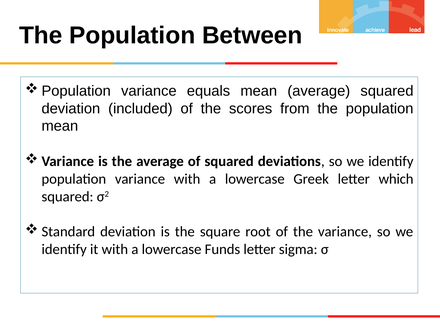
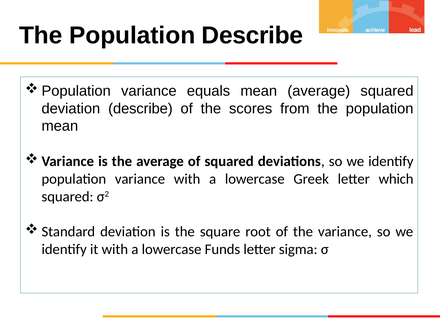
Population Between: Between -> Describe
deviation included: included -> describe
